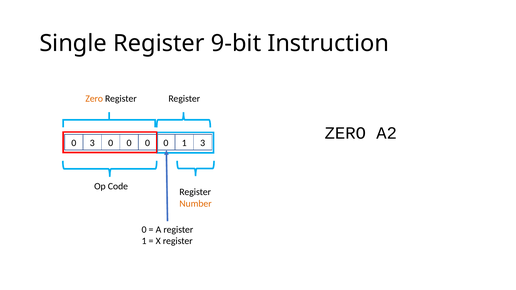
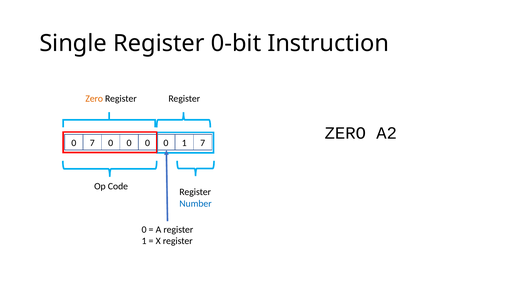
9-bit: 9-bit -> 0-bit
0 3: 3 -> 7
1 3: 3 -> 7
Number colour: orange -> blue
